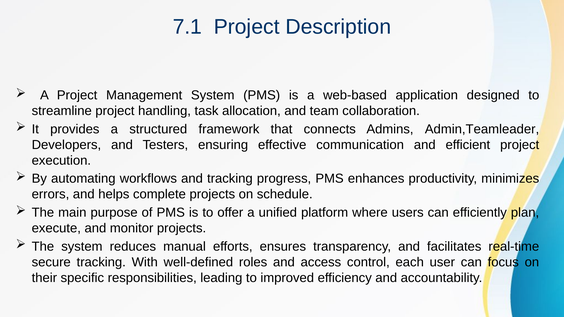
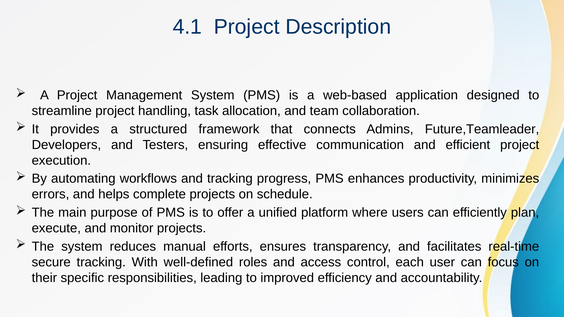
7.1: 7.1 -> 4.1
Admin,Teamleader: Admin,Teamleader -> Future,Teamleader
